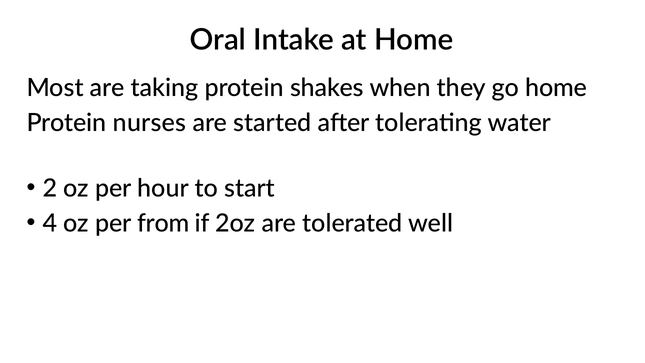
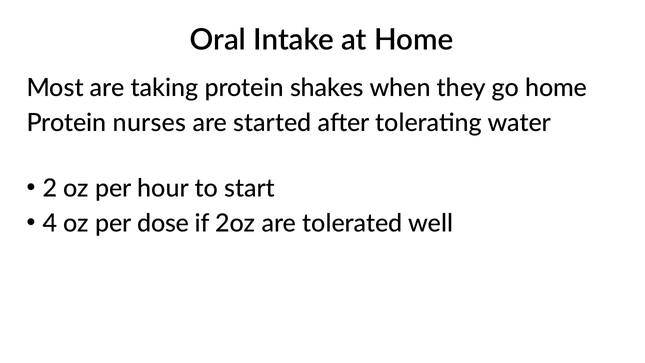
from: from -> dose
